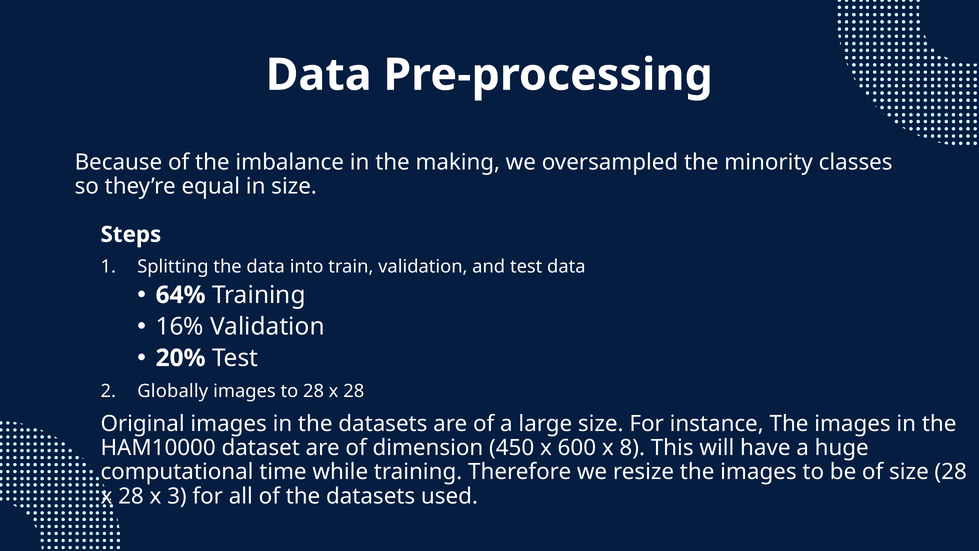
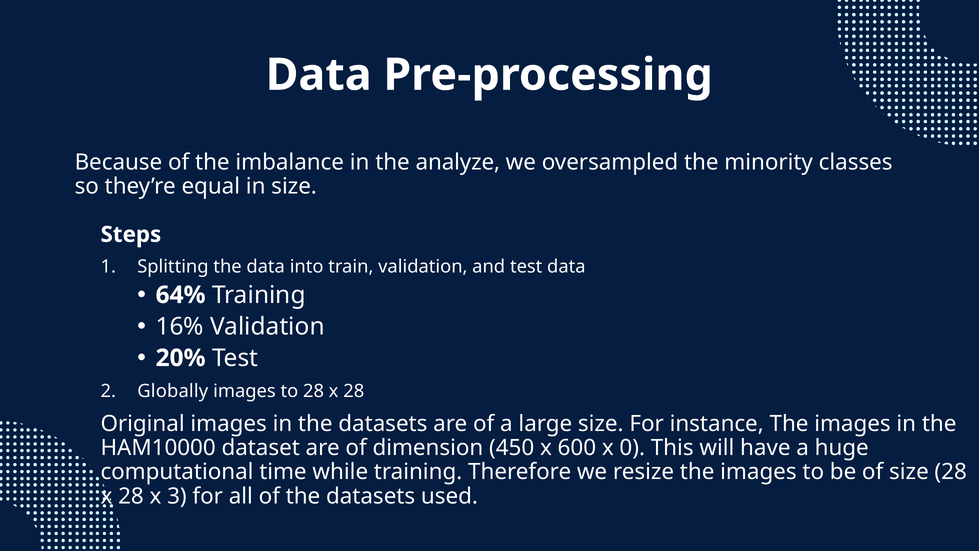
making: making -> analyze
8: 8 -> 0
